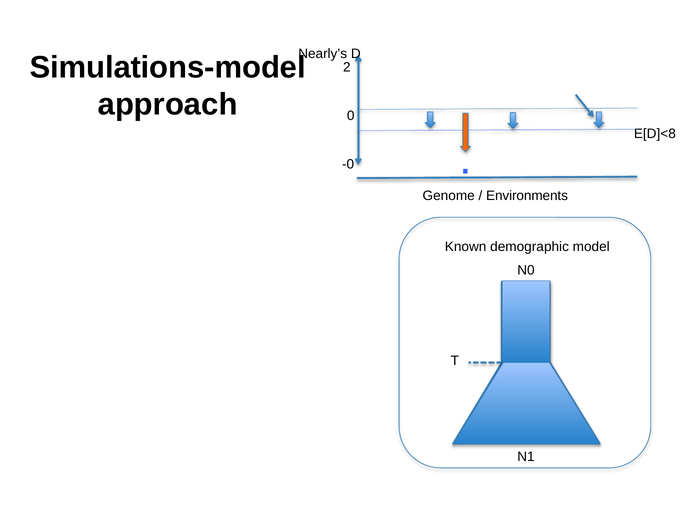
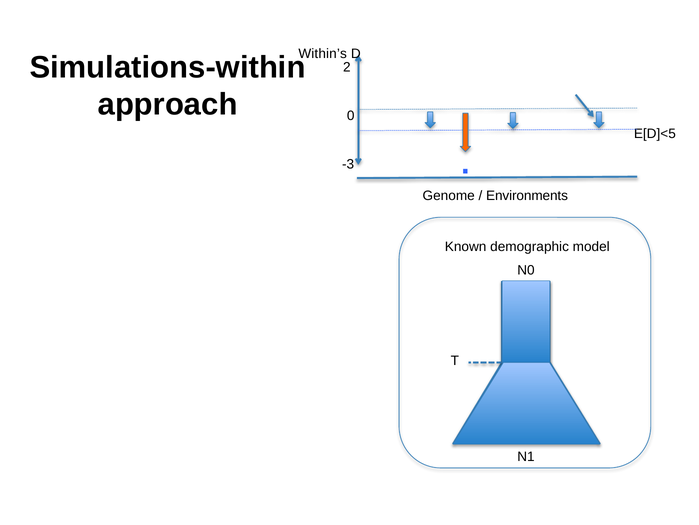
Nearly’s: Nearly’s -> Within’s
Simulations-model: Simulations-model -> Simulations-within
E[D]<8: E[D]<8 -> E[D]<5
-0: -0 -> -3
